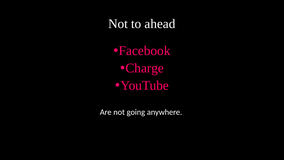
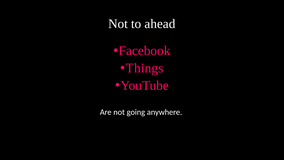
Charge: Charge -> Things
